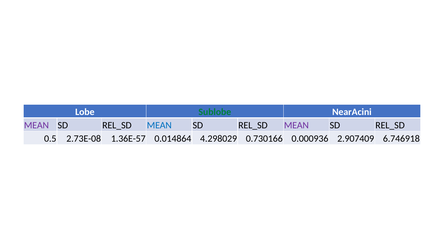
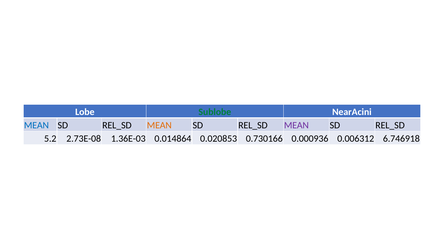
MEAN at (36, 126) colour: purple -> blue
MEAN at (159, 126) colour: blue -> orange
0.5: 0.5 -> 5.2
1.36E-57: 1.36E-57 -> 1.36E-03
4.298029: 4.298029 -> 0.020853
2.907409: 2.907409 -> 0.006312
